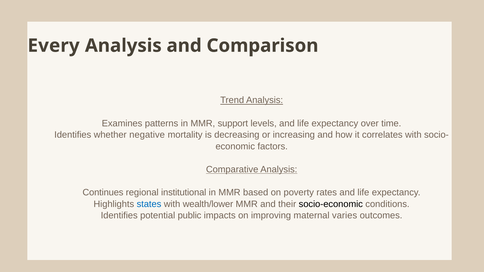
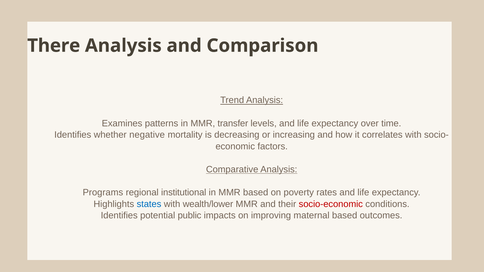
Every: Every -> There
support: support -> transfer
Continues: Continues -> Programs
socio-economic colour: black -> red
maternal varies: varies -> based
